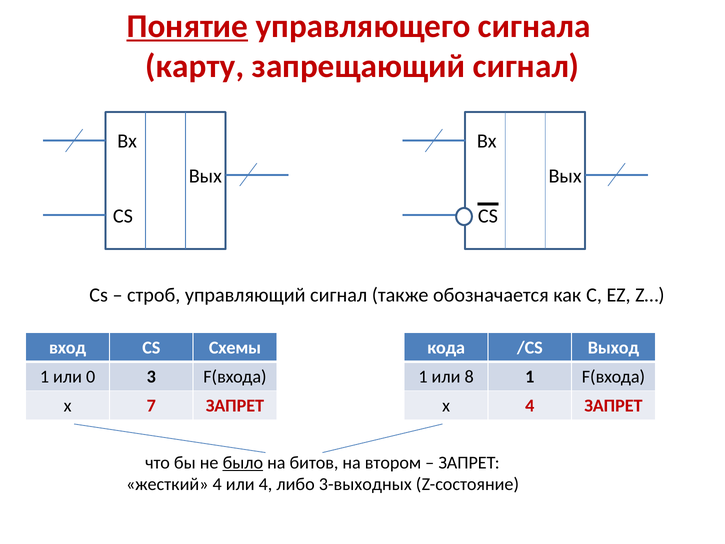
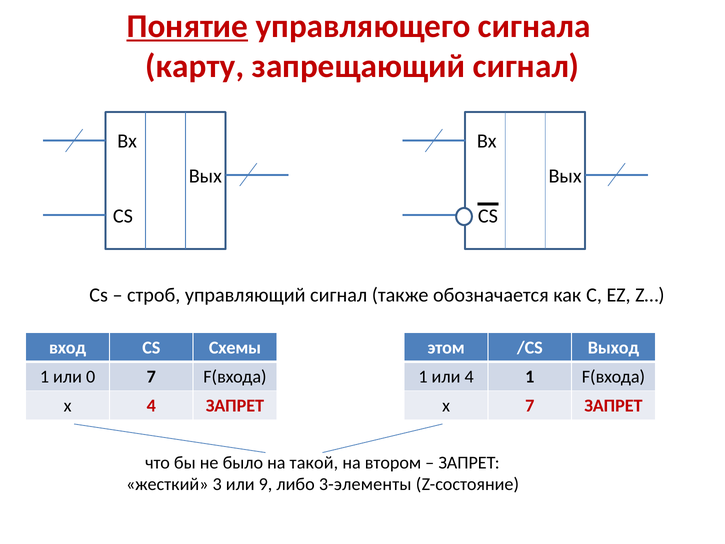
кода: кода -> этом
0 3: 3 -> 7
или 8: 8 -> 4
х 7: 7 -> 4
х 4: 4 -> 7
было underline: present -> none
битов: битов -> такой
жесткий 4: 4 -> 3
или 4: 4 -> 9
3-выходных: 3-выходных -> 3-элементы
